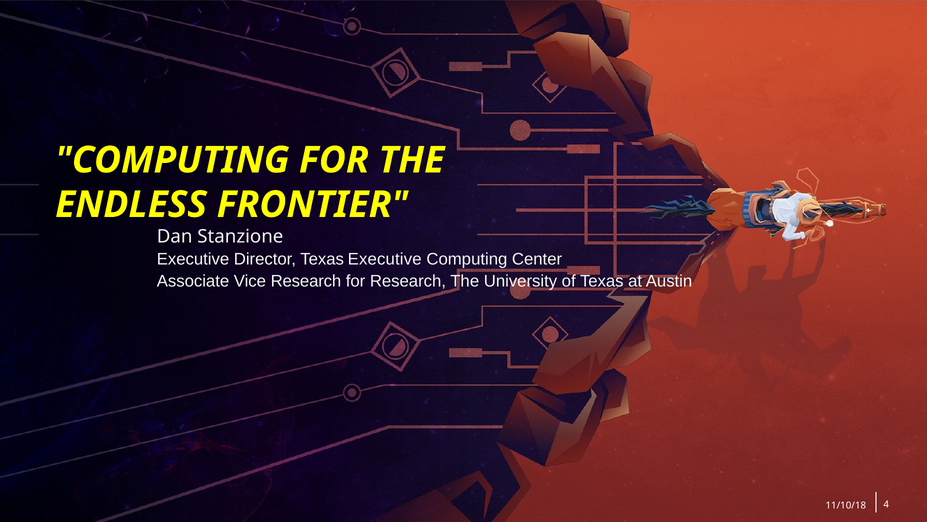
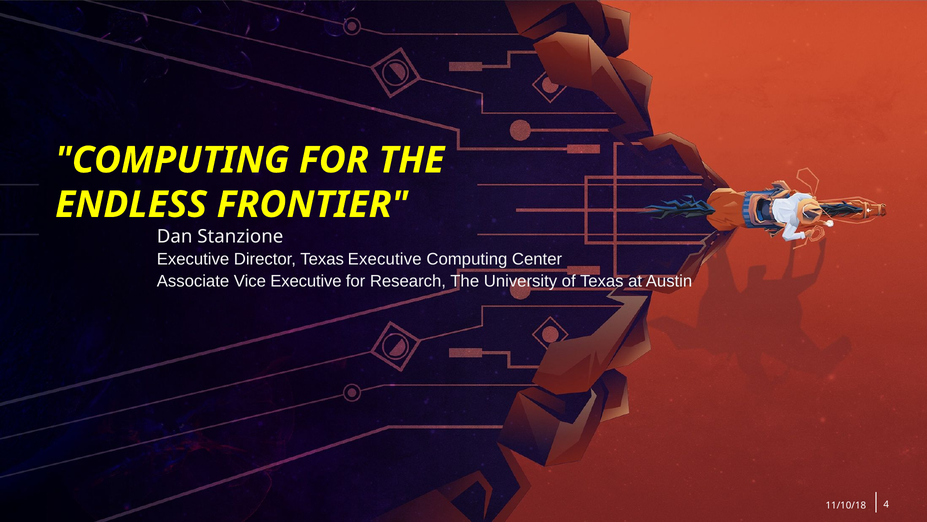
Vice Research: Research -> Executive
